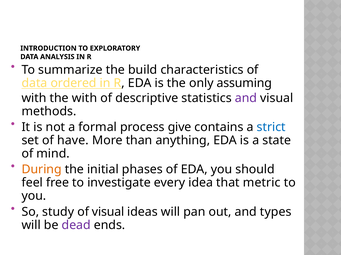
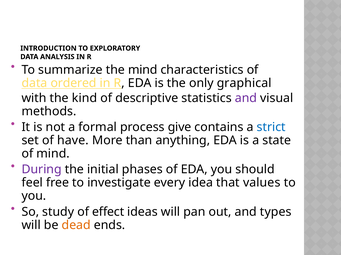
the build: build -> mind
assuming: assuming -> graphical
the with: with -> kind
During colour: orange -> purple
metric: metric -> values
of visual: visual -> effect
dead colour: purple -> orange
